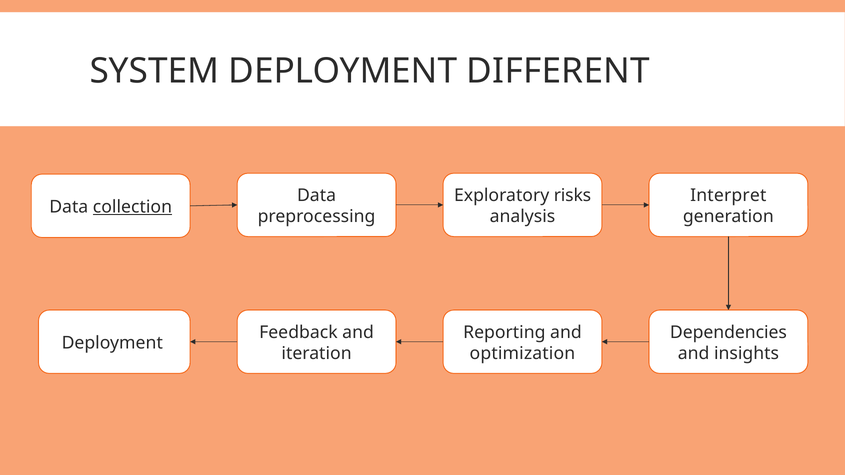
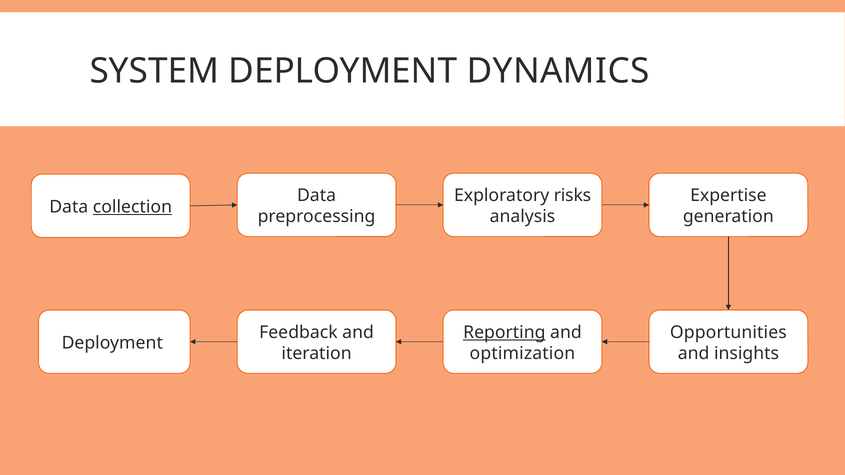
DIFFERENT: DIFFERENT -> DYNAMICS
Interpret: Interpret -> Expertise
Reporting underline: none -> present
Dependencies: Dependencies -> Opportunities
